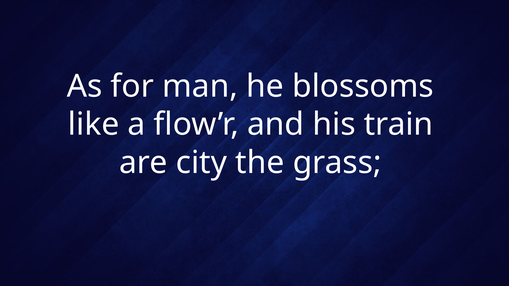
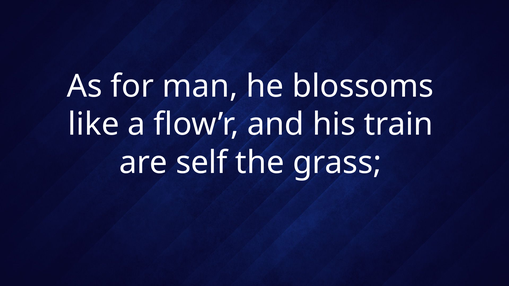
city: city -> self
